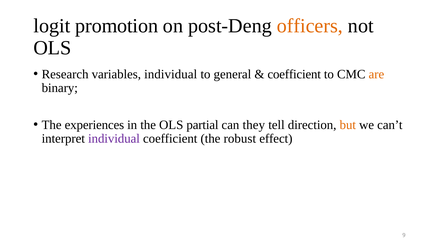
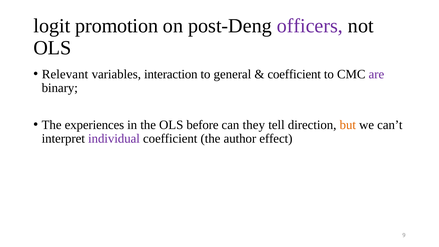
officers colour: orange -> purple
Research: Research -> Relevant
variables individual: individual -> interaction
are colour: orange -> purple
partial: partial -> before
robust: robust -> author
